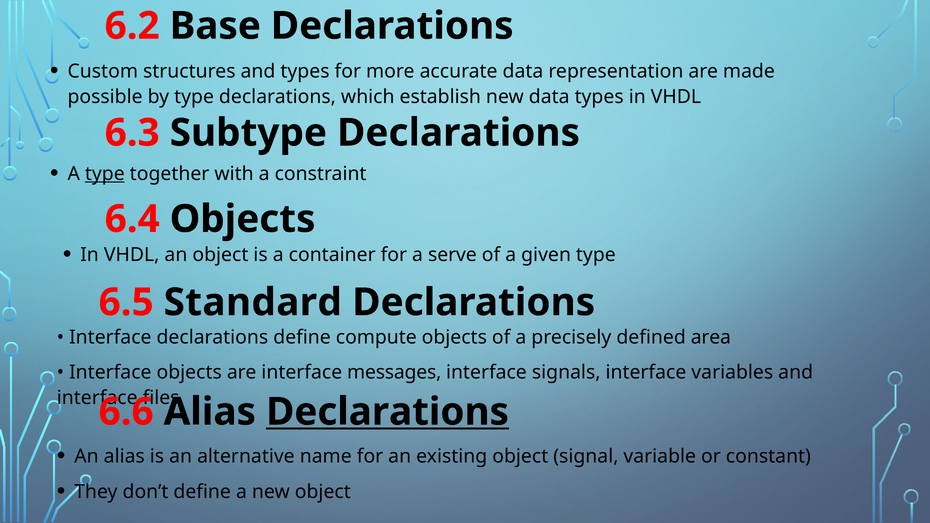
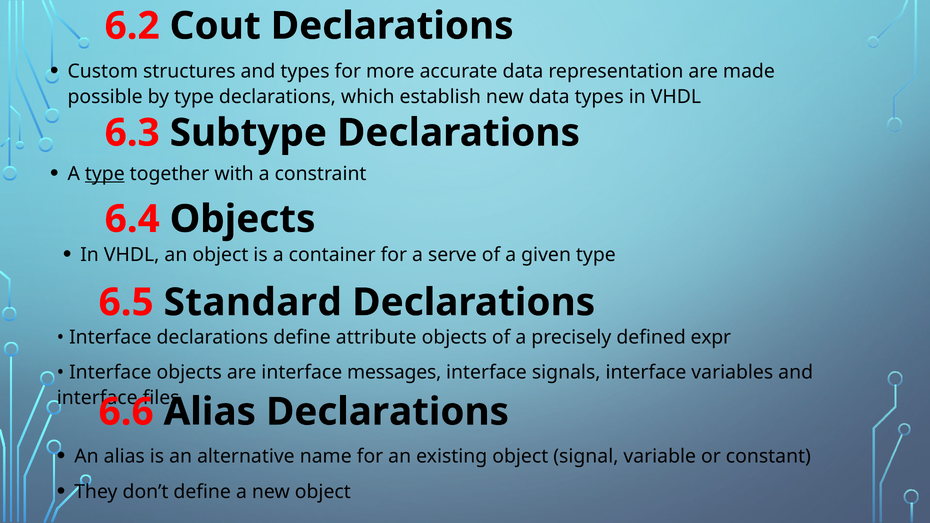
Base: Base -> Cout
compute: compute -> attribute
area: area -> expr
Declarations at (388, 412) underline: present -> none
